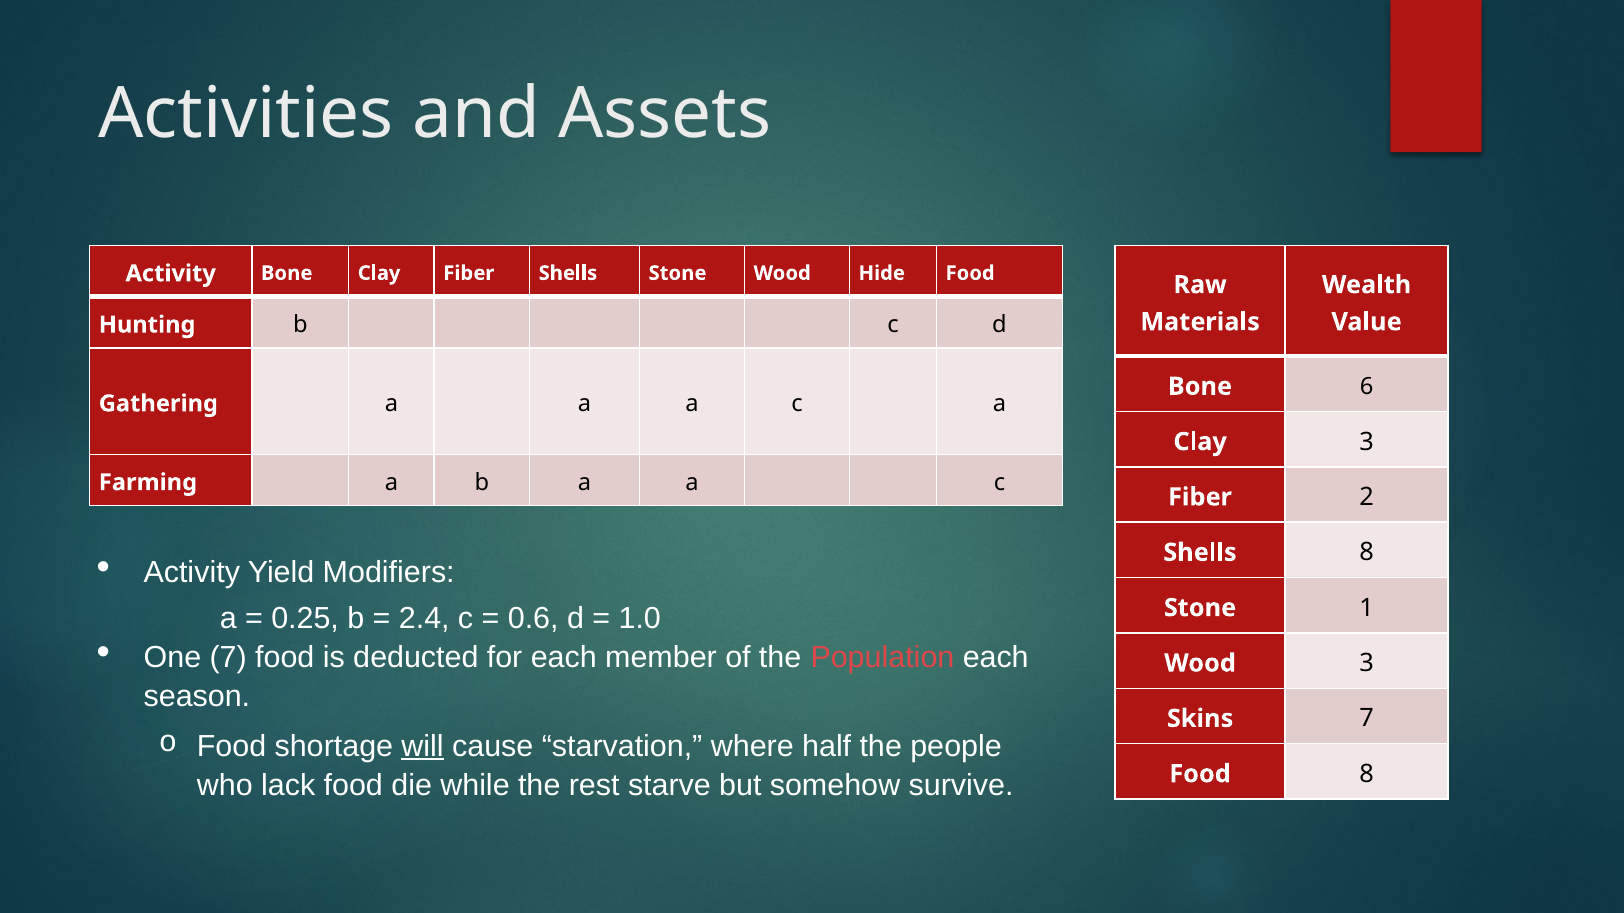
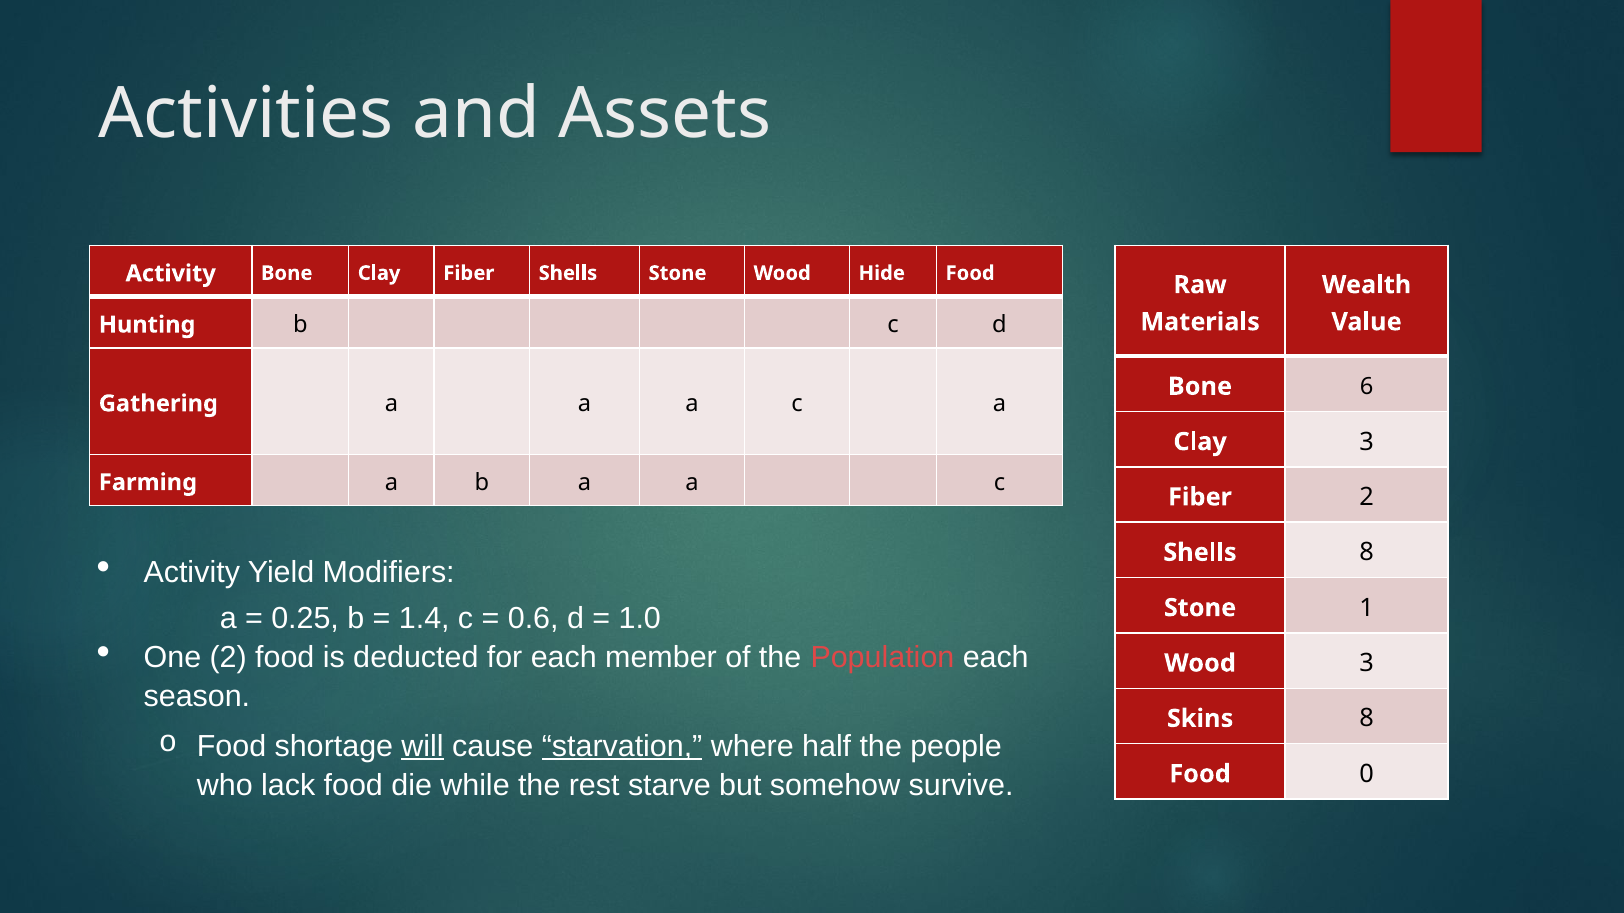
2.4: 2.4 -> 1.4
One 7: 7 -> 2
Skins 7: 7 -> 8
starvation underline: none -> present
Food 8: 8 -> 0
